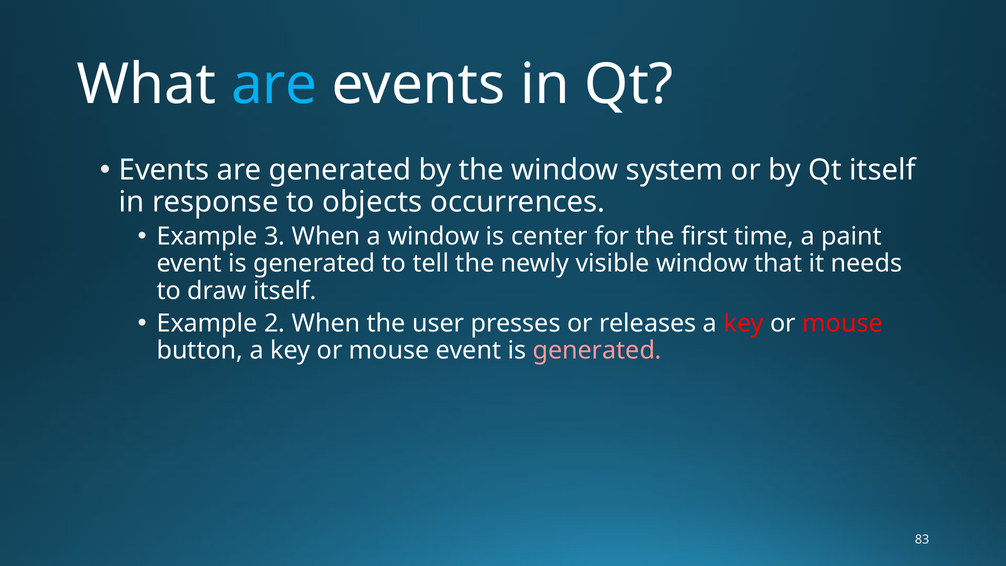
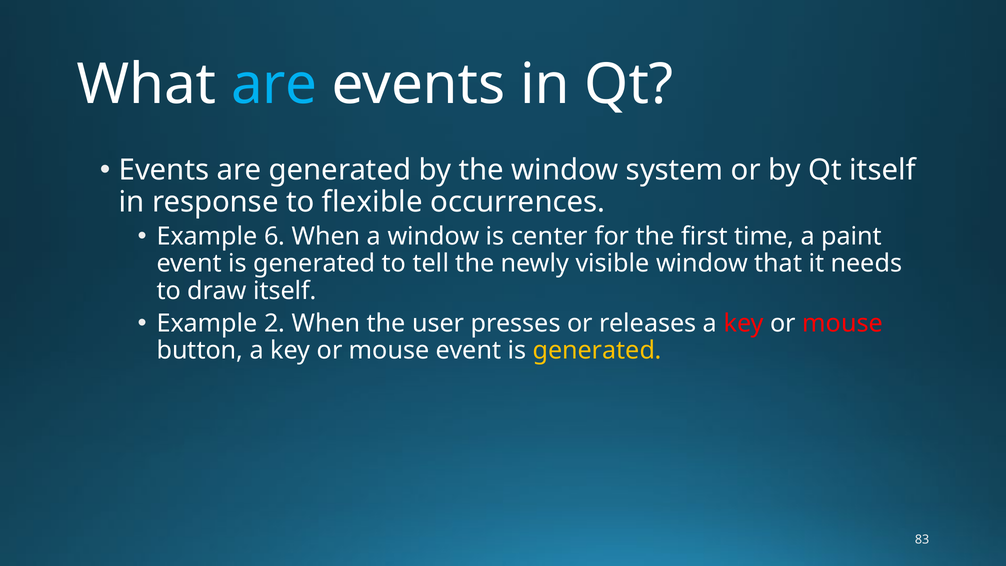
objects: objects -> flexible
3: 3 -> 6
generated at (597, 350) colour: pink -> yellow
